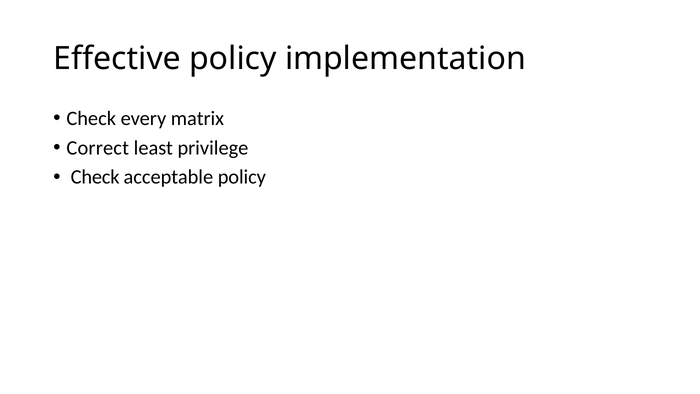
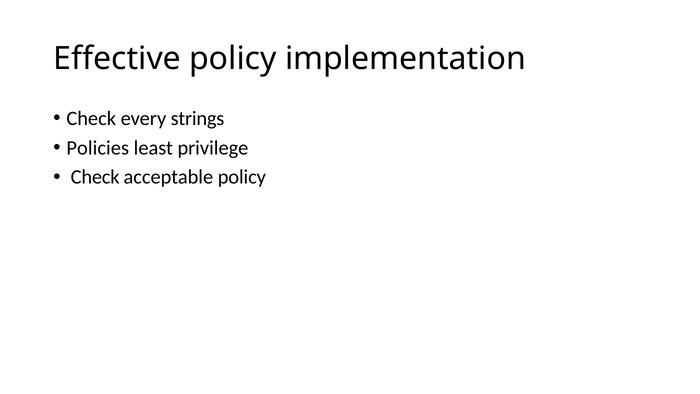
matrix: matrix -> strings
Correct: Correct -> Policies
